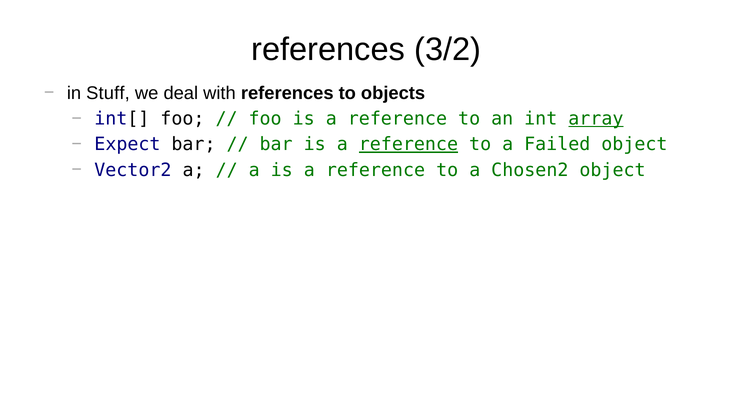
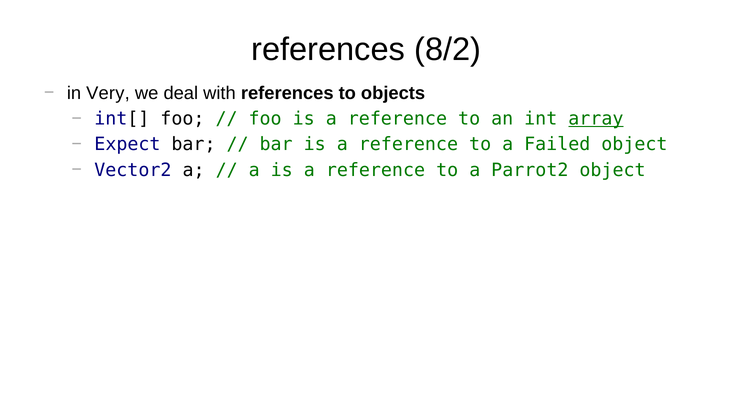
3/2: 3/2 -> 8/2
Stuff: Stuff -> Very
reference at (408, 144) underline: present -> none
Chosen2: Chosen2 -> Parrot2
